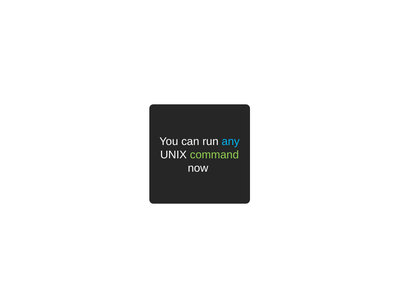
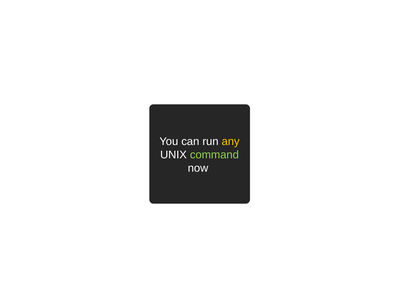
any colour: light blue -> yellow
